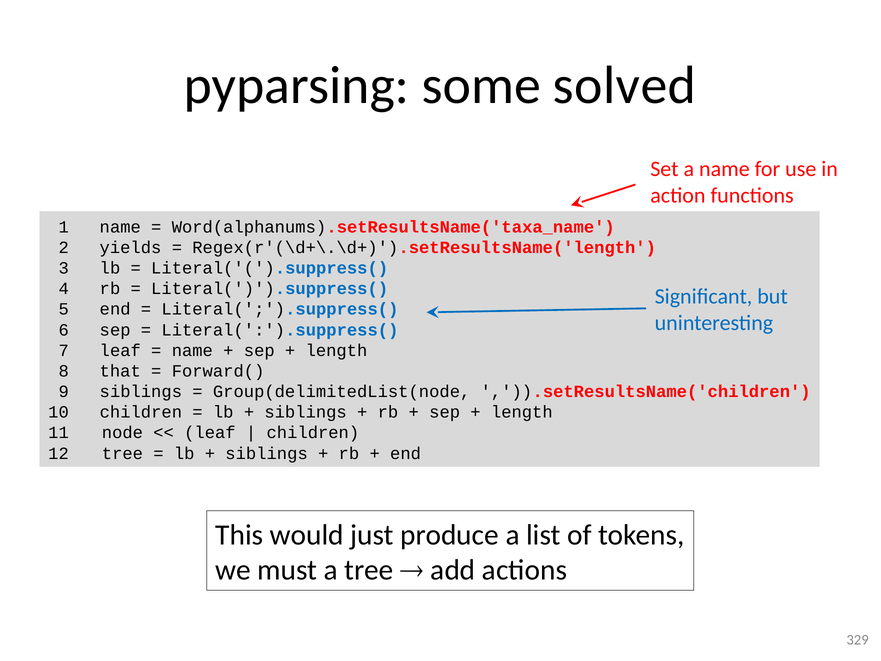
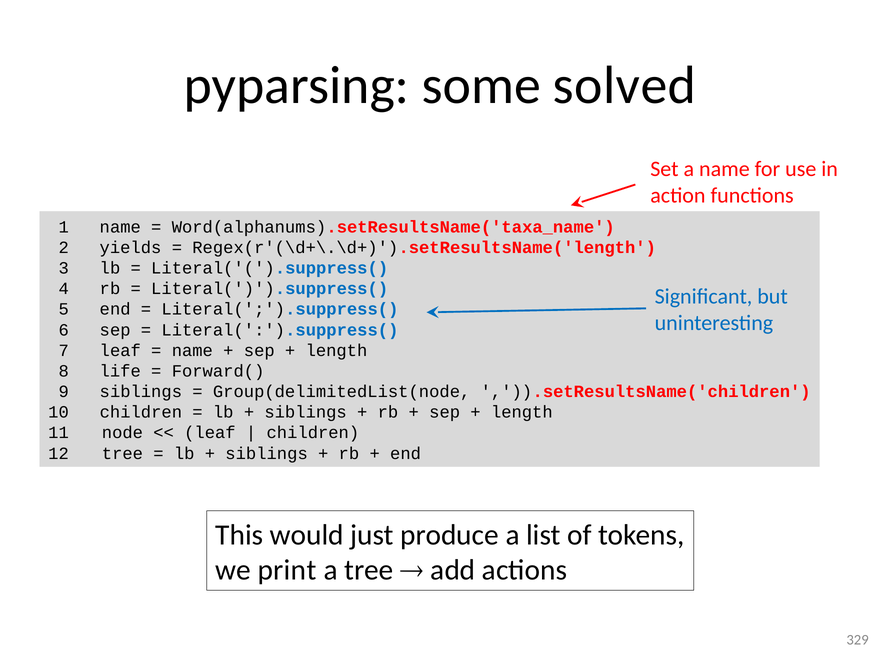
that: that -> life
must: must -> print
